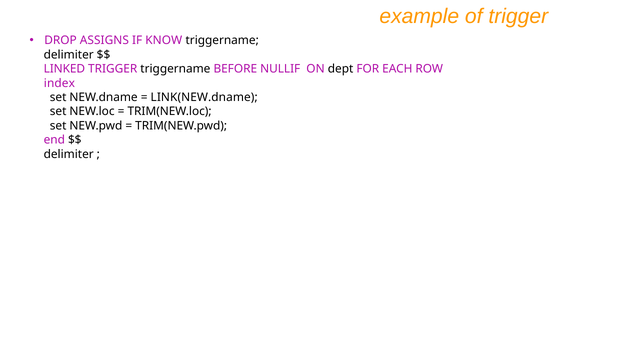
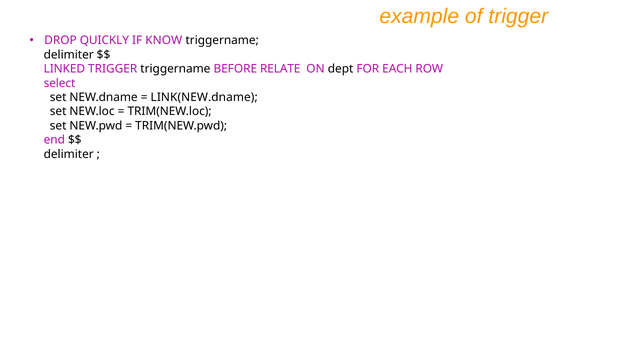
ASSIGNS: ASSIGNS -> QUICKLY
NULLIF: NULLIF -> RELATE
index: index -> select
